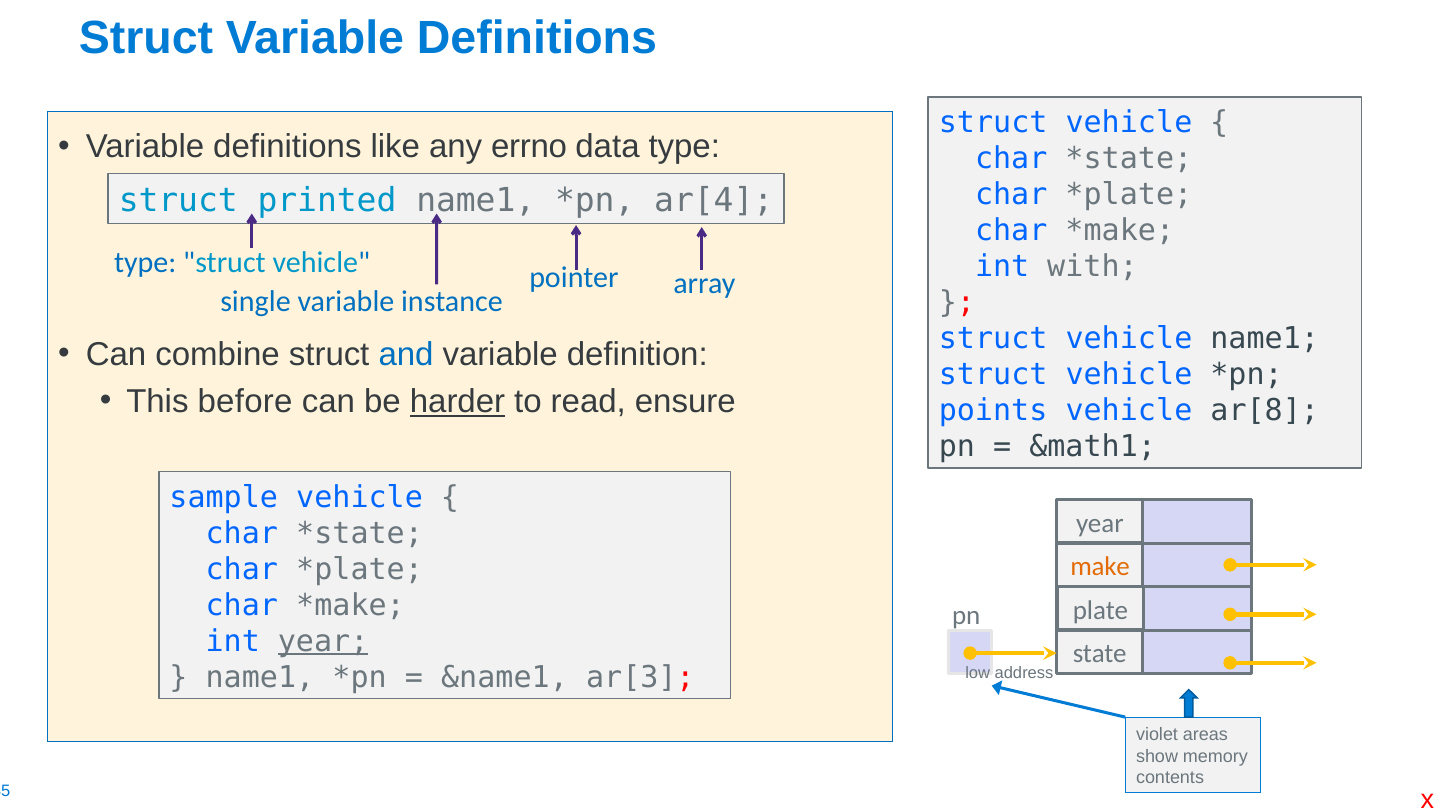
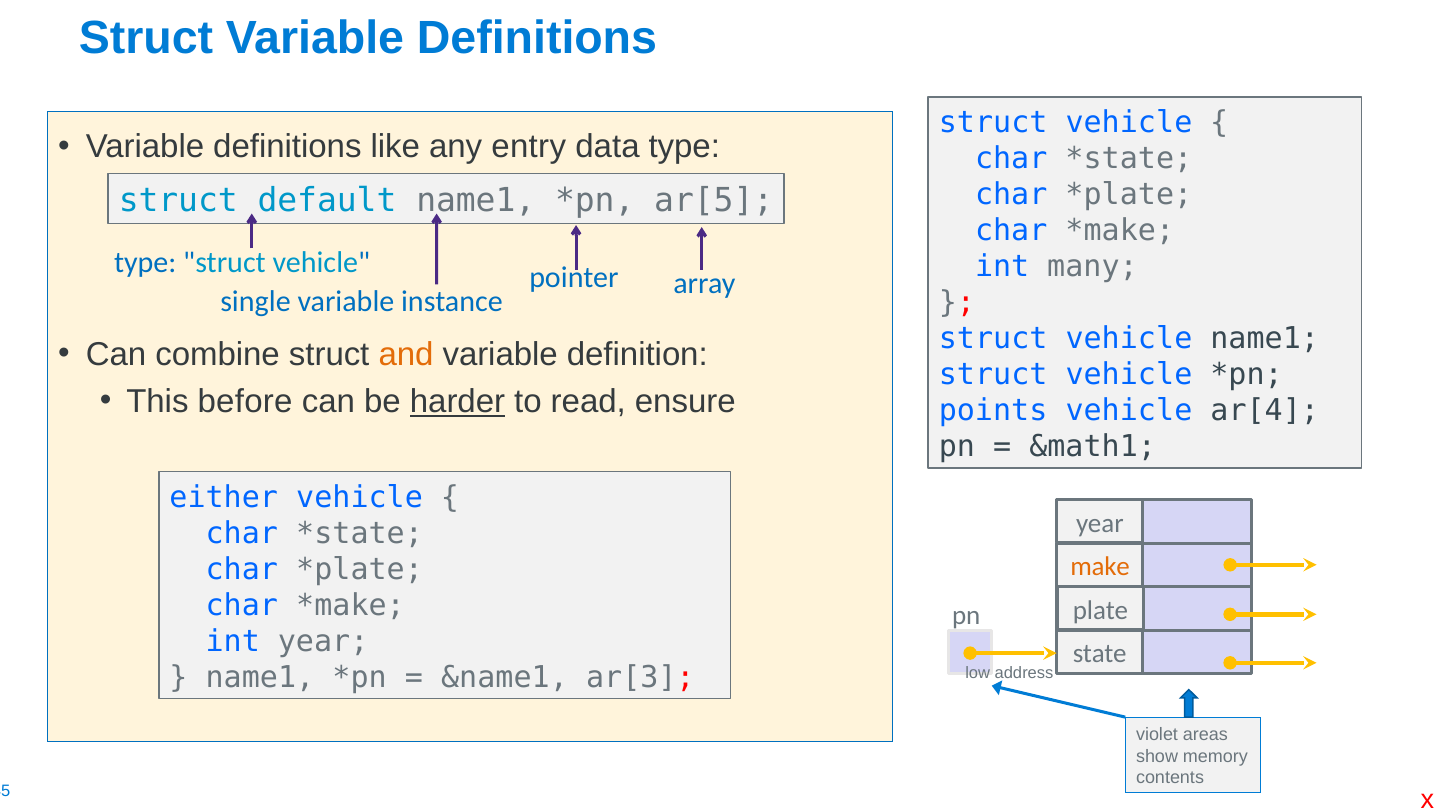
errno: errno -> entry
printed: printed -> default
ar[4: ar[4 -> ar[5
with: with -> many
and colour: blue -> orange
ar[8: ar[8 -> ar[4
sample: sample -> either
year at (323, 641) underline: present -> none
